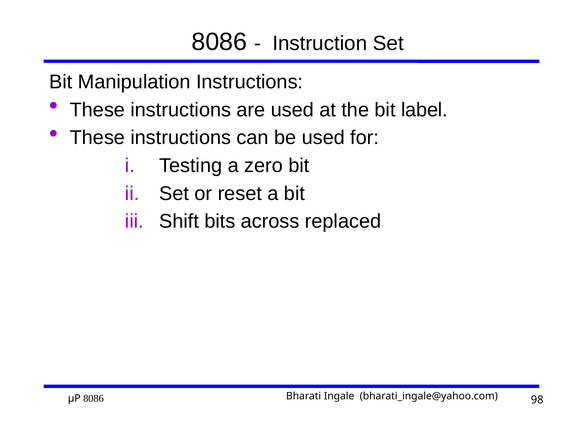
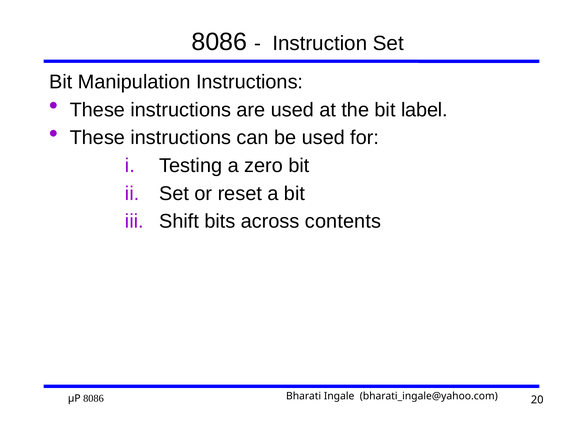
replaced: replaced -> contents
98: 98 -> 20
